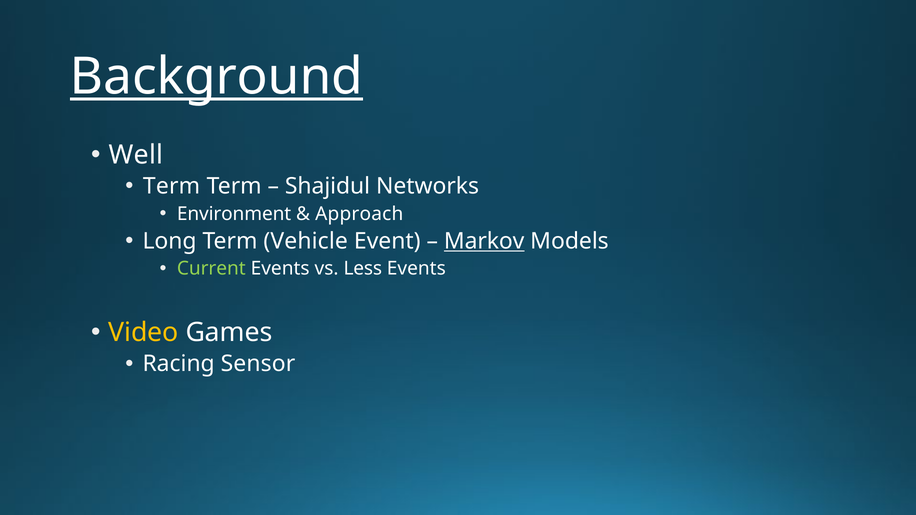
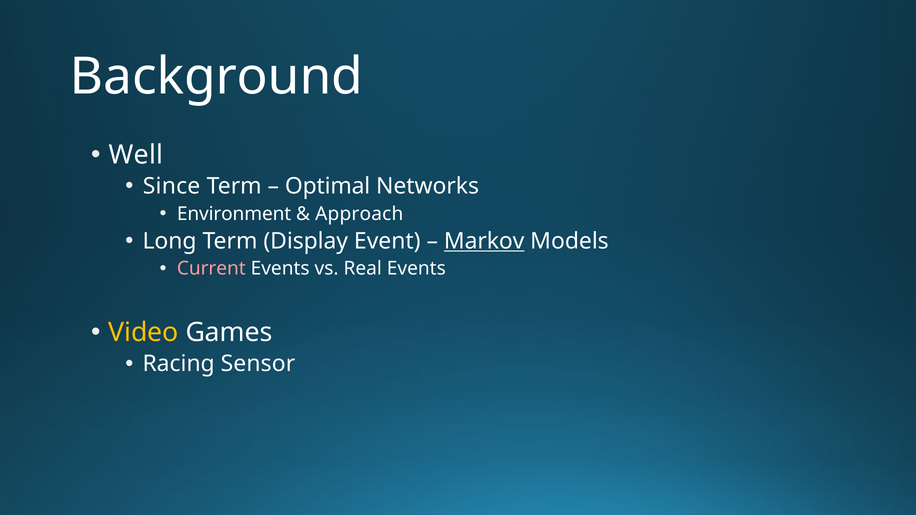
Background underline: present -> none
Term at (172, 186): Term -> Since
Shajidul: Shajidul -> Optimal
Vehicle: Vehicle -> Display
Current colour: light green -> pink
Less: Less -> Real
